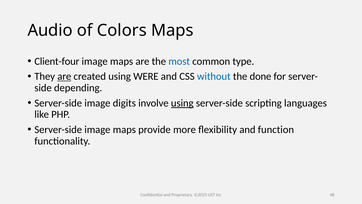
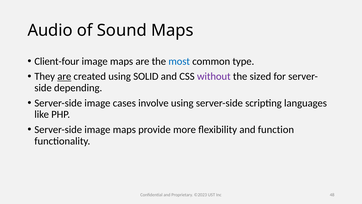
Colors: Colors -> Sound
WERE: WERE -> SOLID
without colour: blue -> purple
done: done -> sized
digits: digits -> cases
using at (182, 103) underline: present -> none
